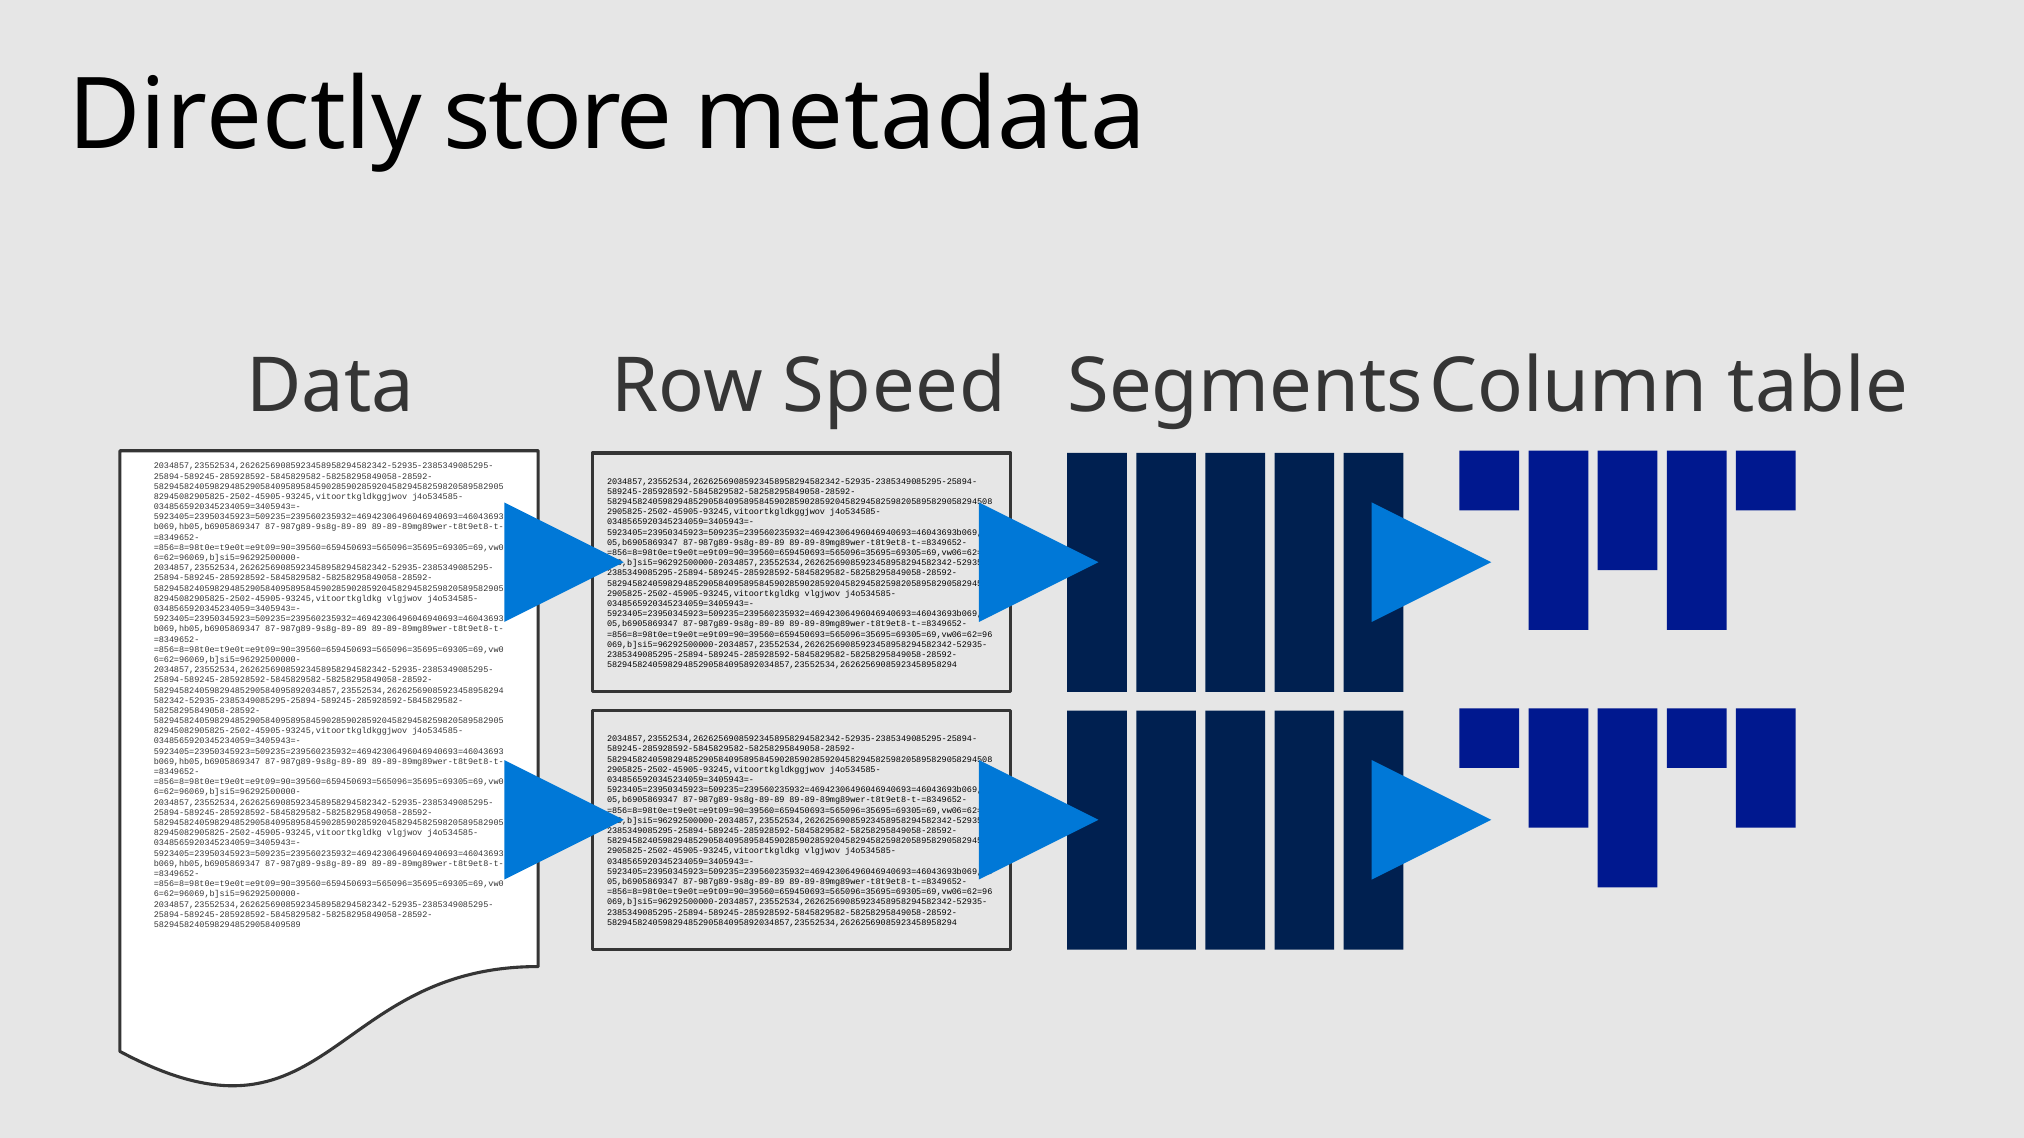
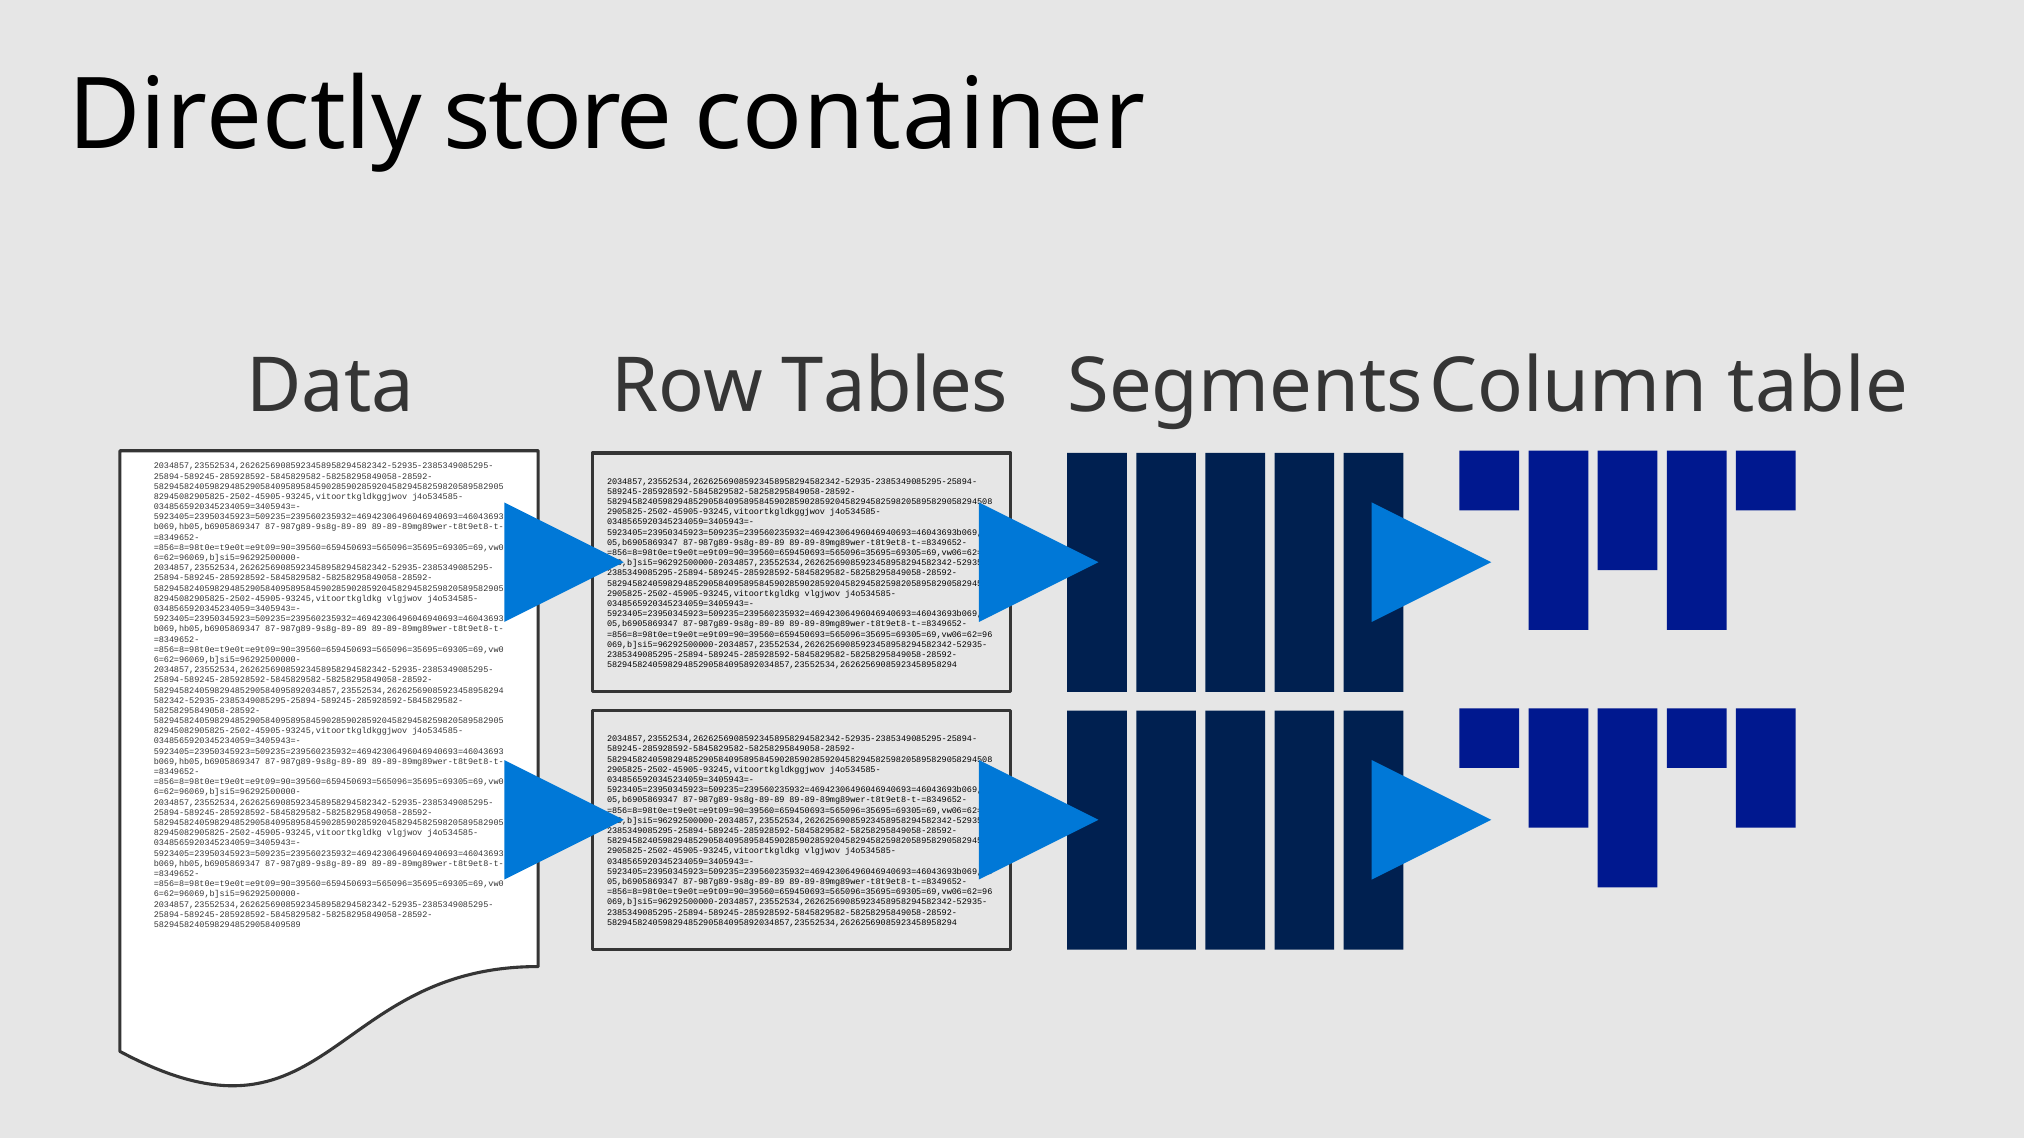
metadata: metadata -> container
Speed: Speed -> Tables
